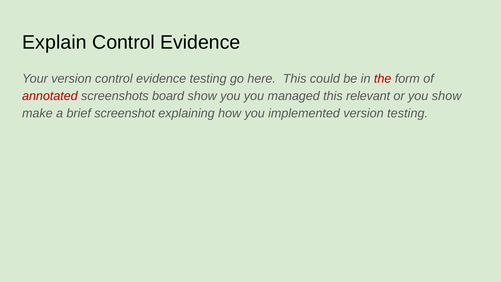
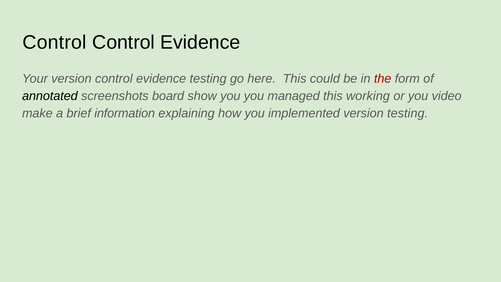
Explain at (54, 42): Explain -> Control
annotated colour: red -> black
relevant: relevant -> working
you show: show -> video
screenshot: screenshot -> information
